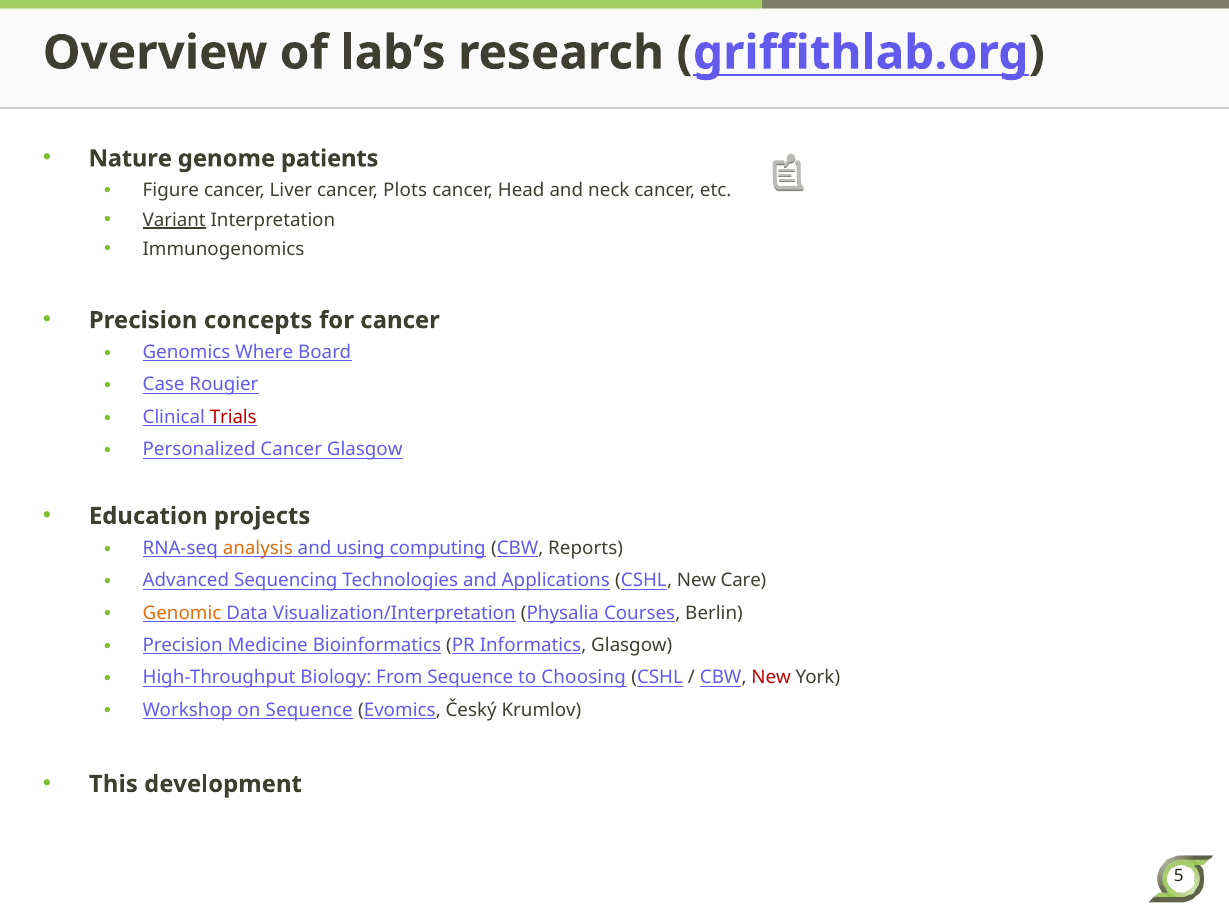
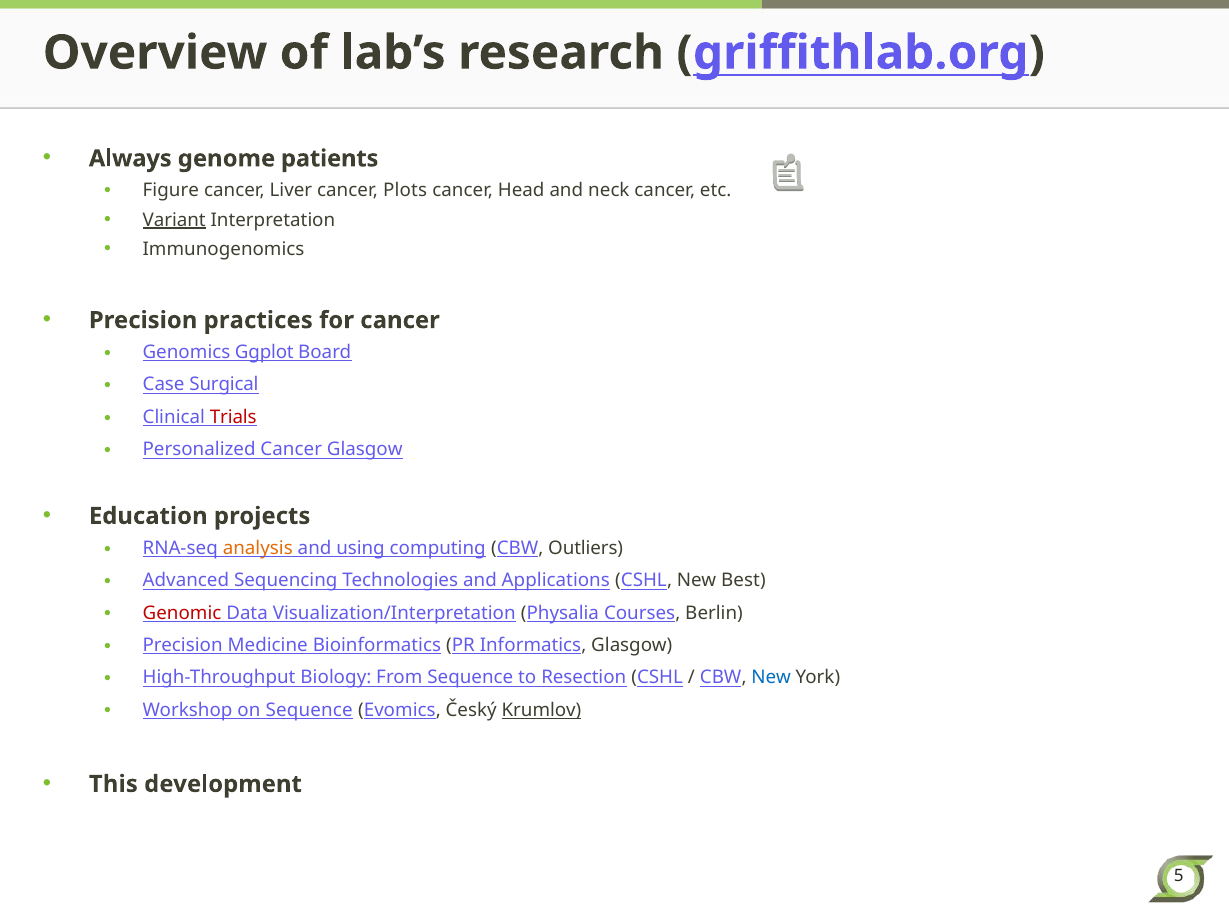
Nature: Nature -> Always
concepts: concepts -> practices
Where: Where -> Ggplot
Rougier: Rougier -> Surgical
Reports: Reports -> Outliers
Care: Care -> Best
Genomic colour: orange -> red
Choosing: Choosing -> Resection
New at (771, 678) colour: red -> blue
Krumlov underline: none -> present
